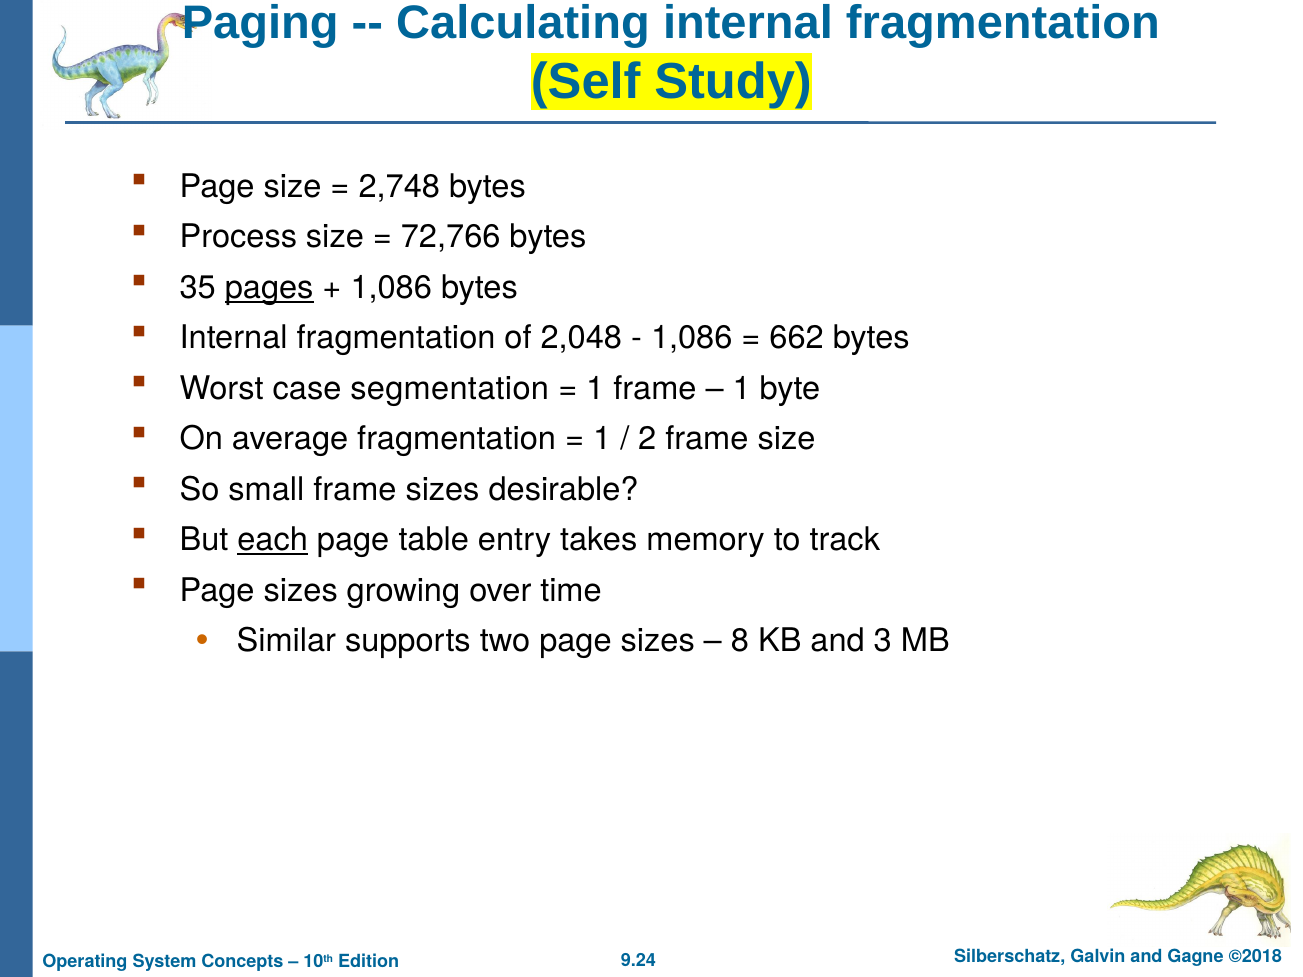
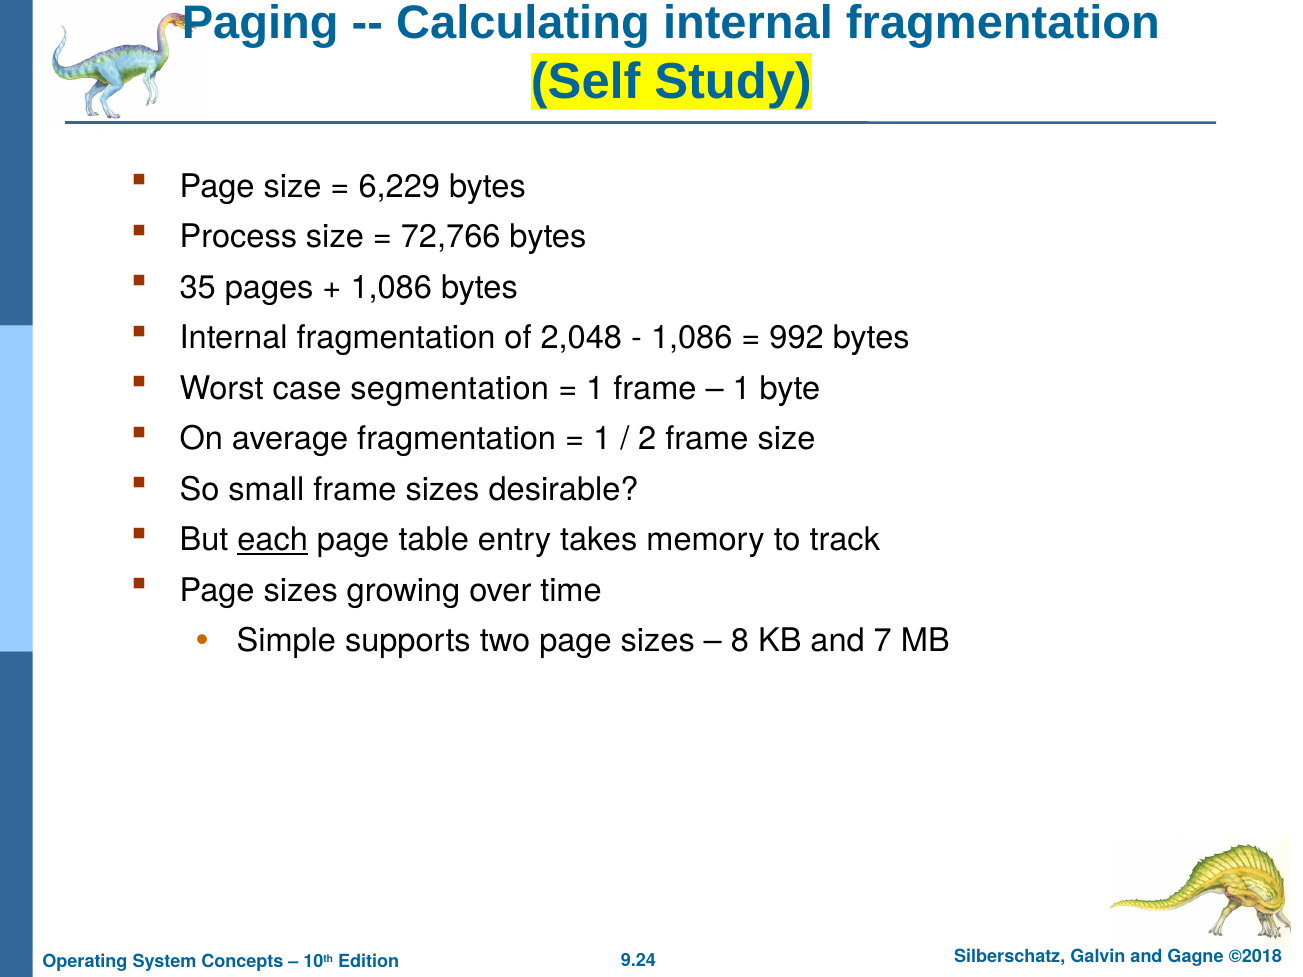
2,748: 2,748 -> 6,229
pages underline: present -> none
662: 662 -> 992
Similar: Similar -> Simple
3: 3 -> 7
